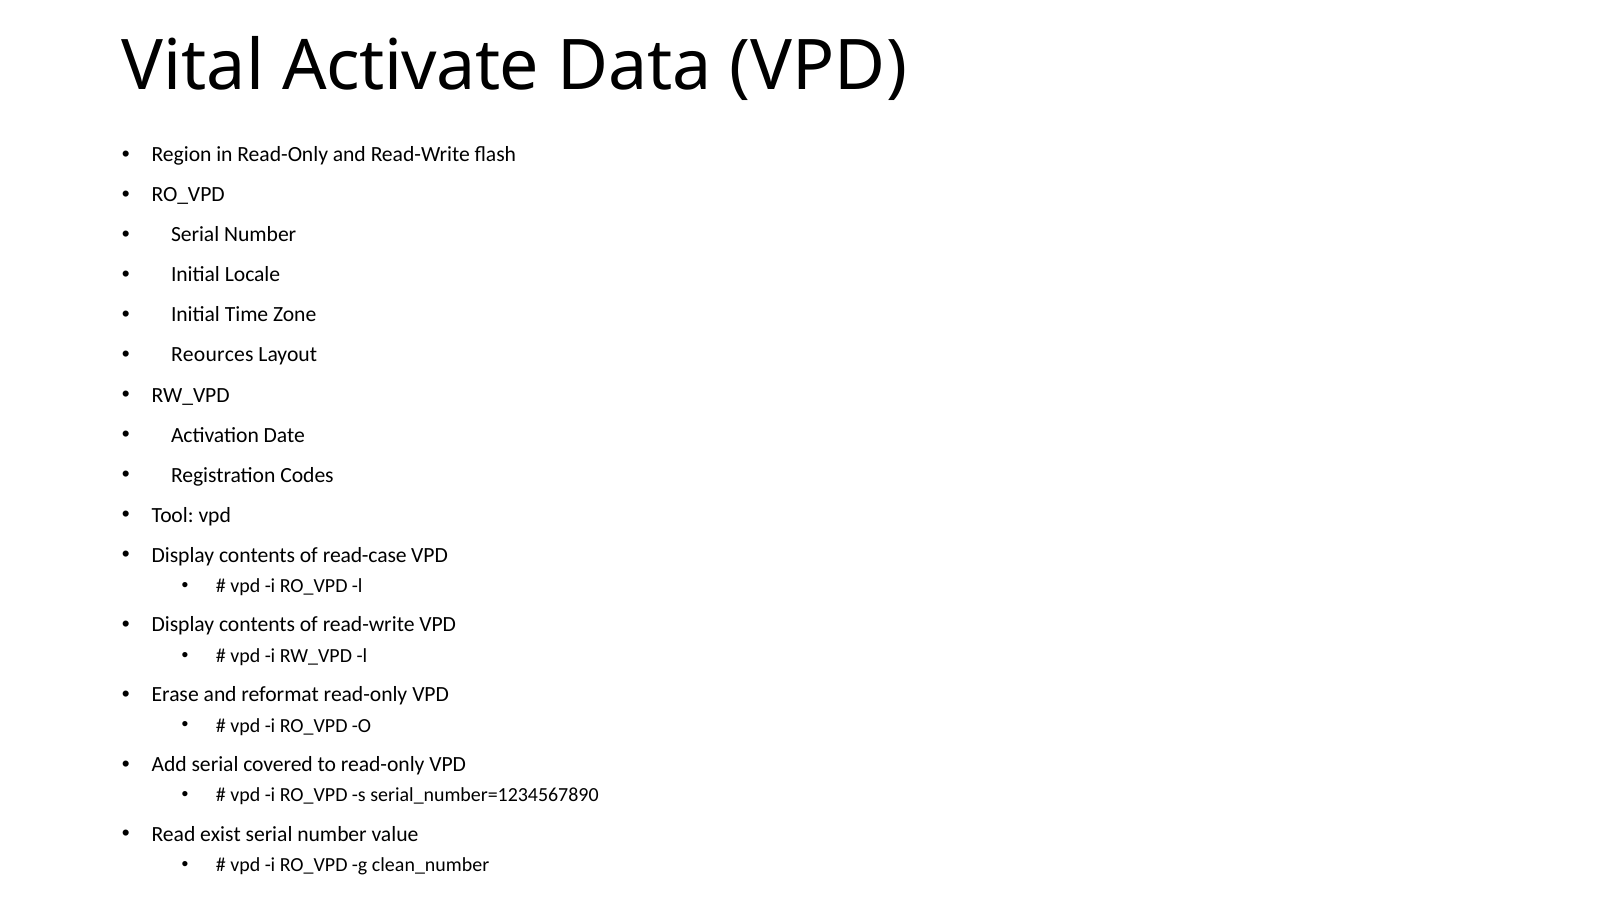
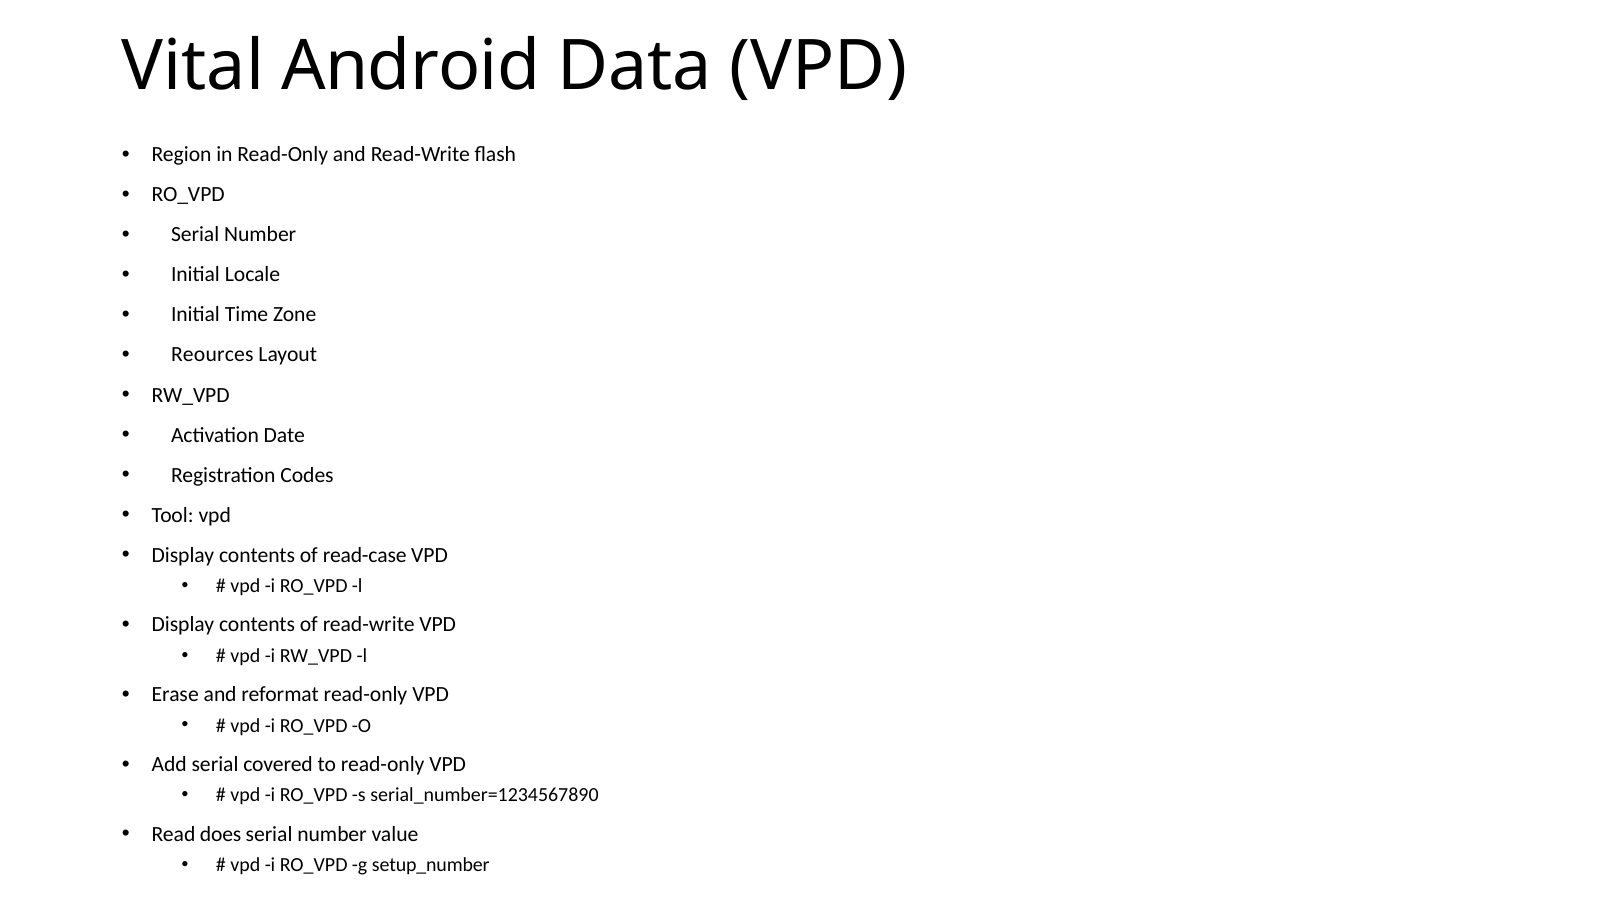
Activate: Activate -> Android
exist: exist -> does
clean_number: clean_number -> setup_number
